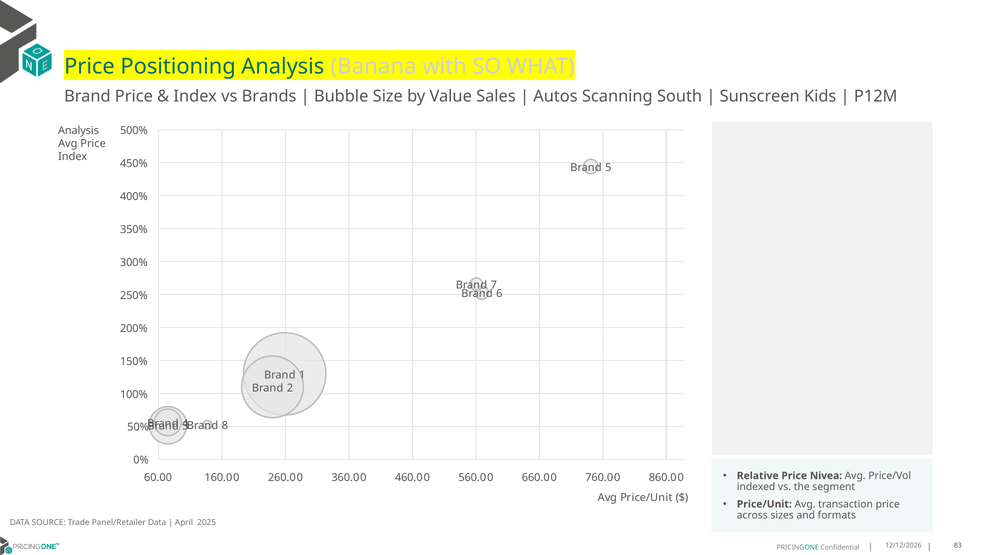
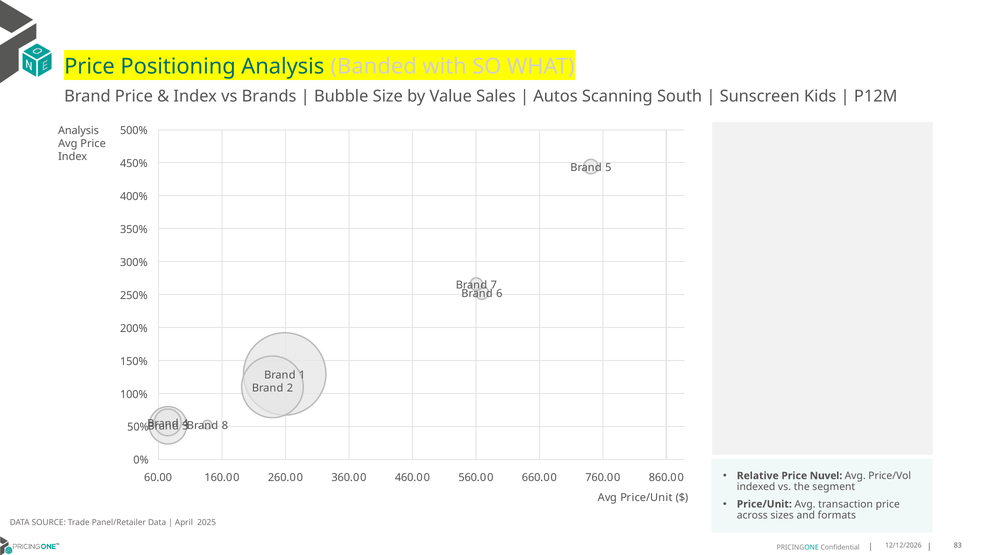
Banana: Banana -> Banded
Nivea: Nivea -> Nuvel
